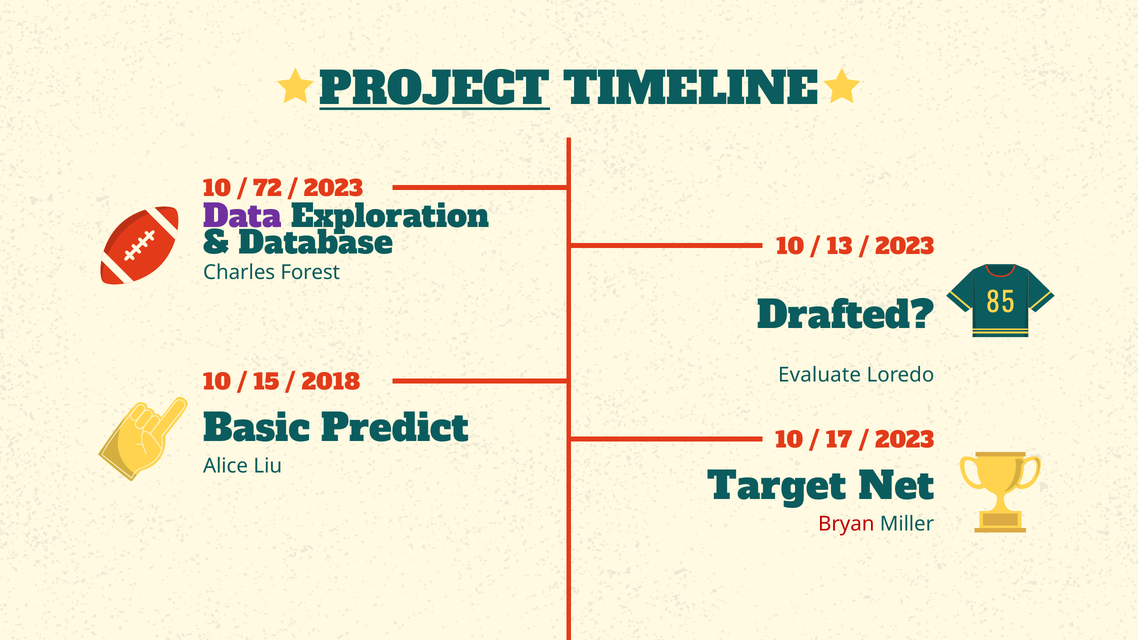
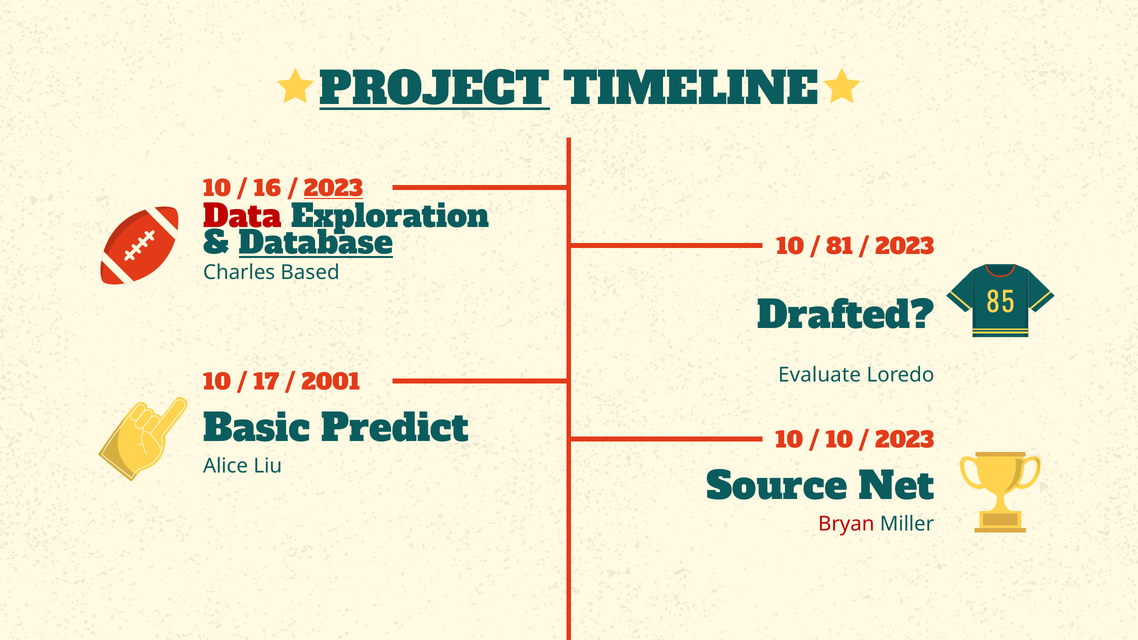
72: 72 -> 16
2023 at (333, 189) underline: none -> present
Data colour: purple -> red
Database underline: none -> present
13: 13 -> 81
Forest: Forest -> Based
15: 15 -> 17
2018: 2018 -> 2001
17 at (839, 441): 17 -> 10
Target: Target -> Source
